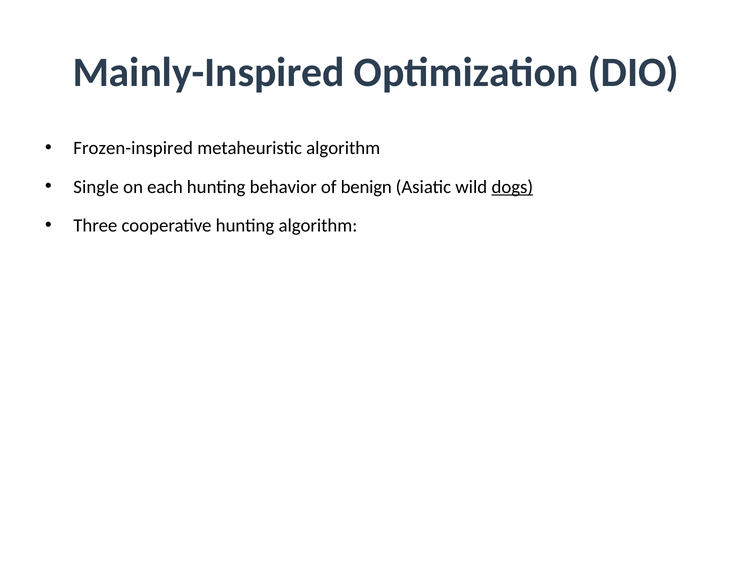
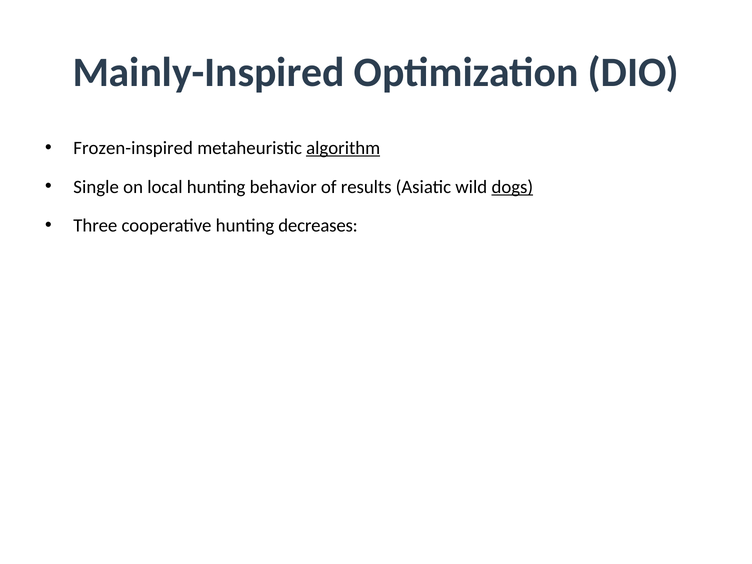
algorithm at (343, 148) underline: none -> present
each: each -> local
benign: benign -> results
hunting algorithm: algorithm -> decreases
